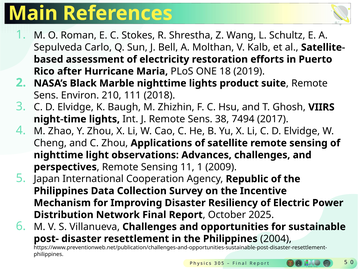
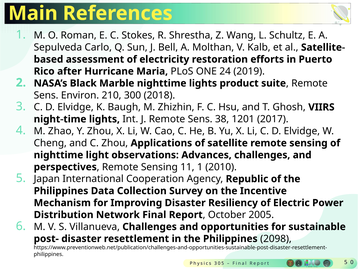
18: 18 -> 24
111: 111 -> 300
7494: 7494 -> 1201
2009: 2009 -> 2010
2025: 2025 -> 2005
2004: 2004 -> 2098
